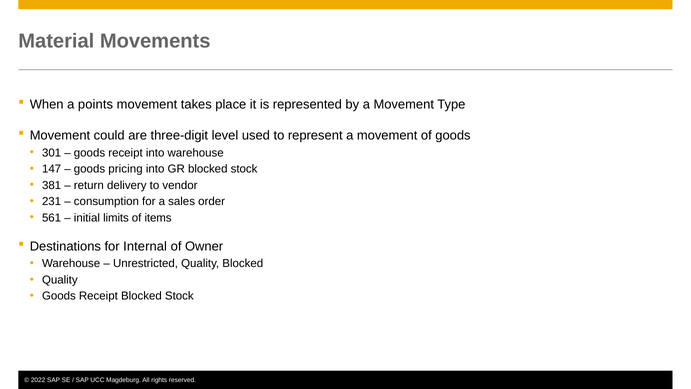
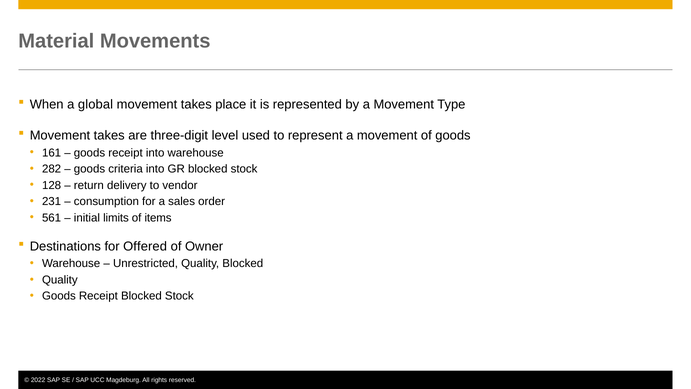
points: points -> global
could at (109, 136): could -> takes
301: 301 -> 161
147: 147 -> 282
pricing: pricing -> criteria
381: 381 -> 128
Internal: Internal -> Offered
